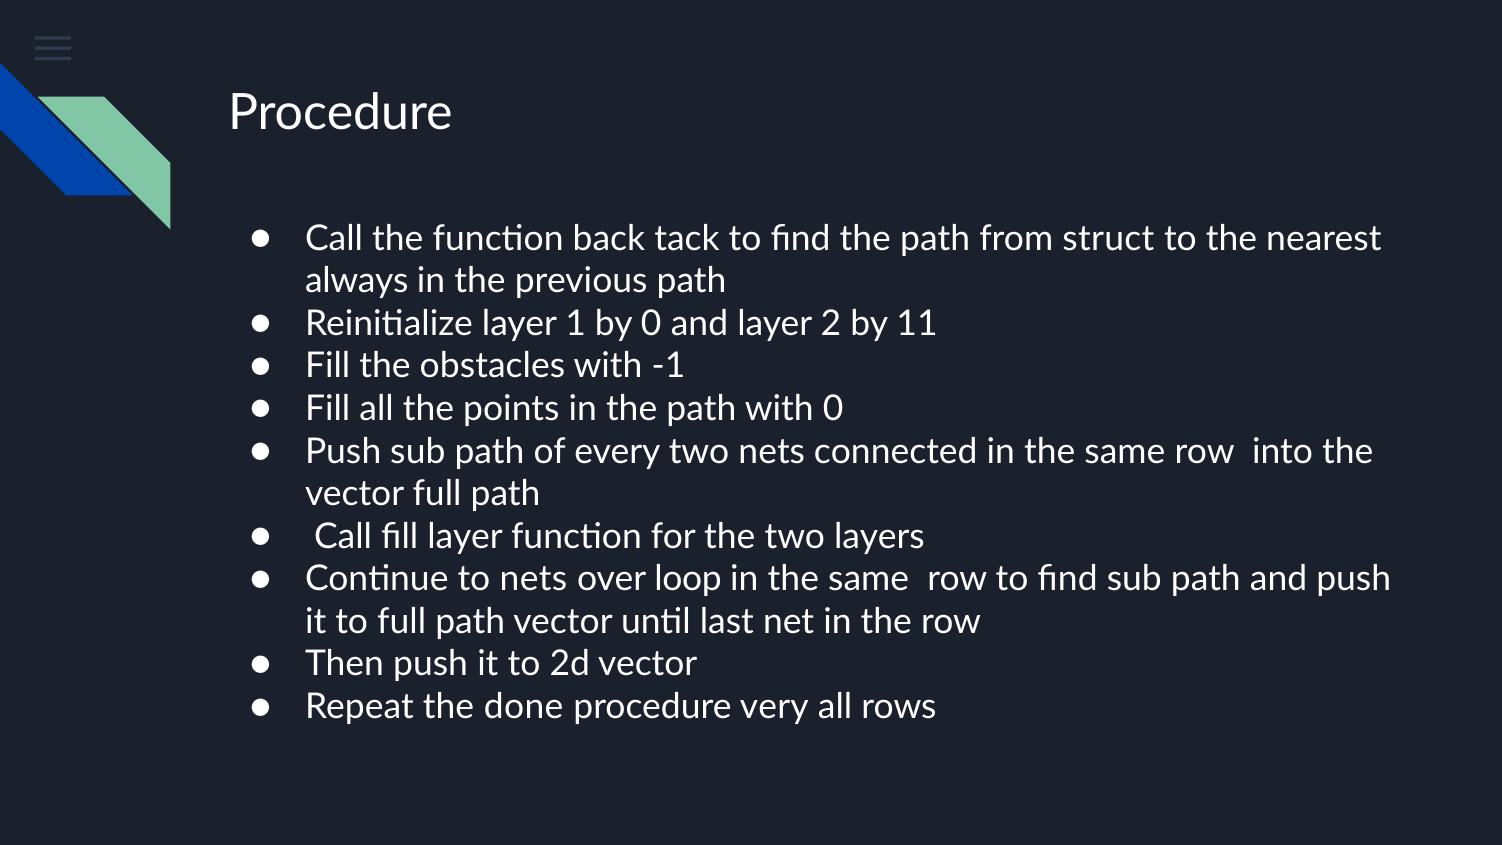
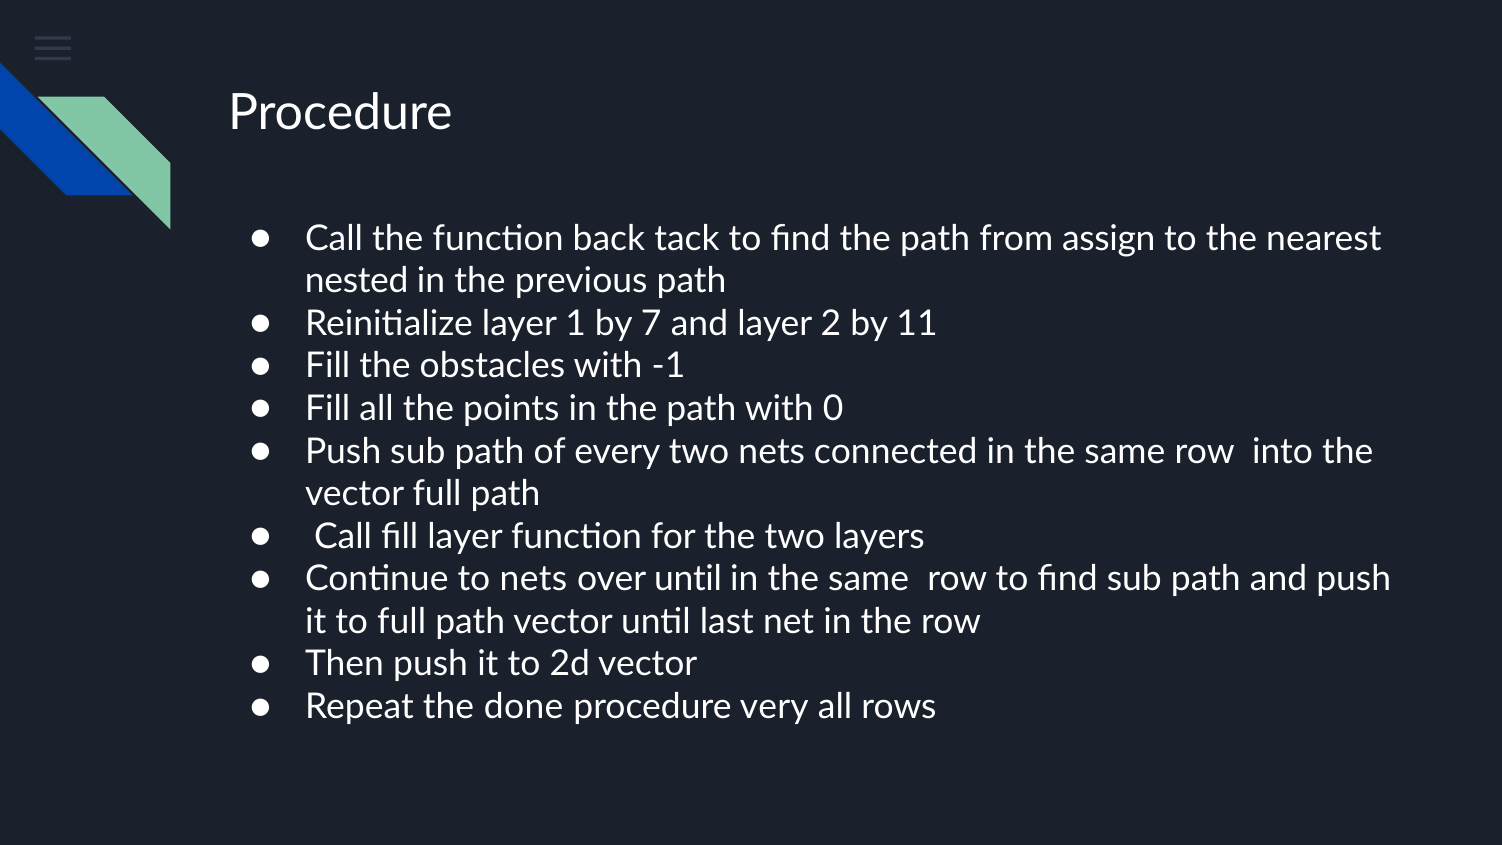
struct: struct -> assign
always: always -> nested
by 0: 0 -> 7
over loop: loop -> until
